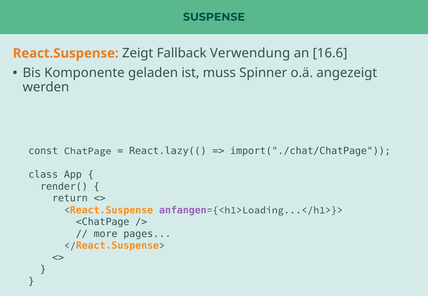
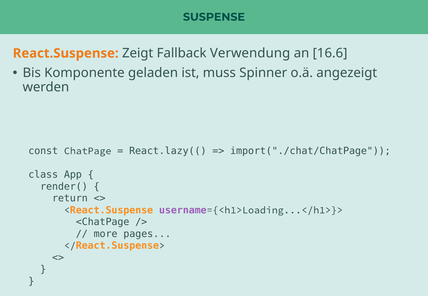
anfangen: anfangen -> username
